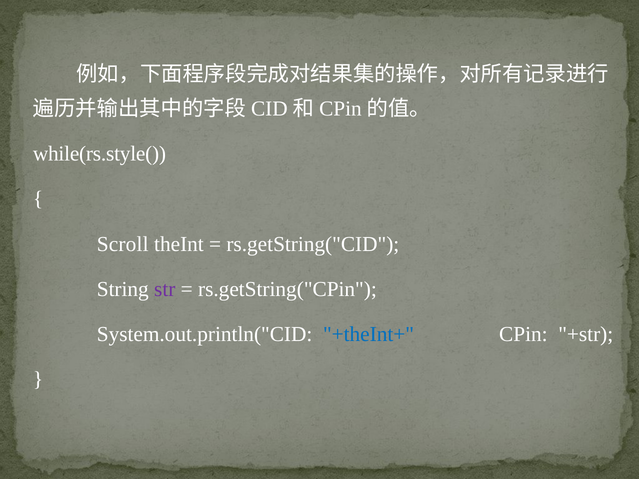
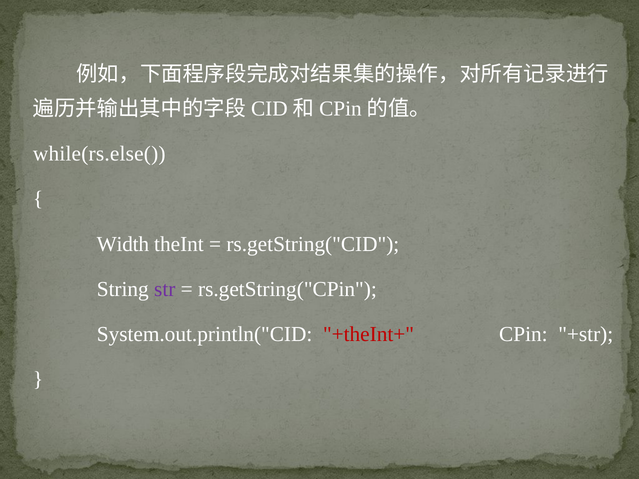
while(rs.style(: while(rs.style( -> while(rs.else(
Scroll: Scroll -> Width
+theInt+ colour: blue -> red
